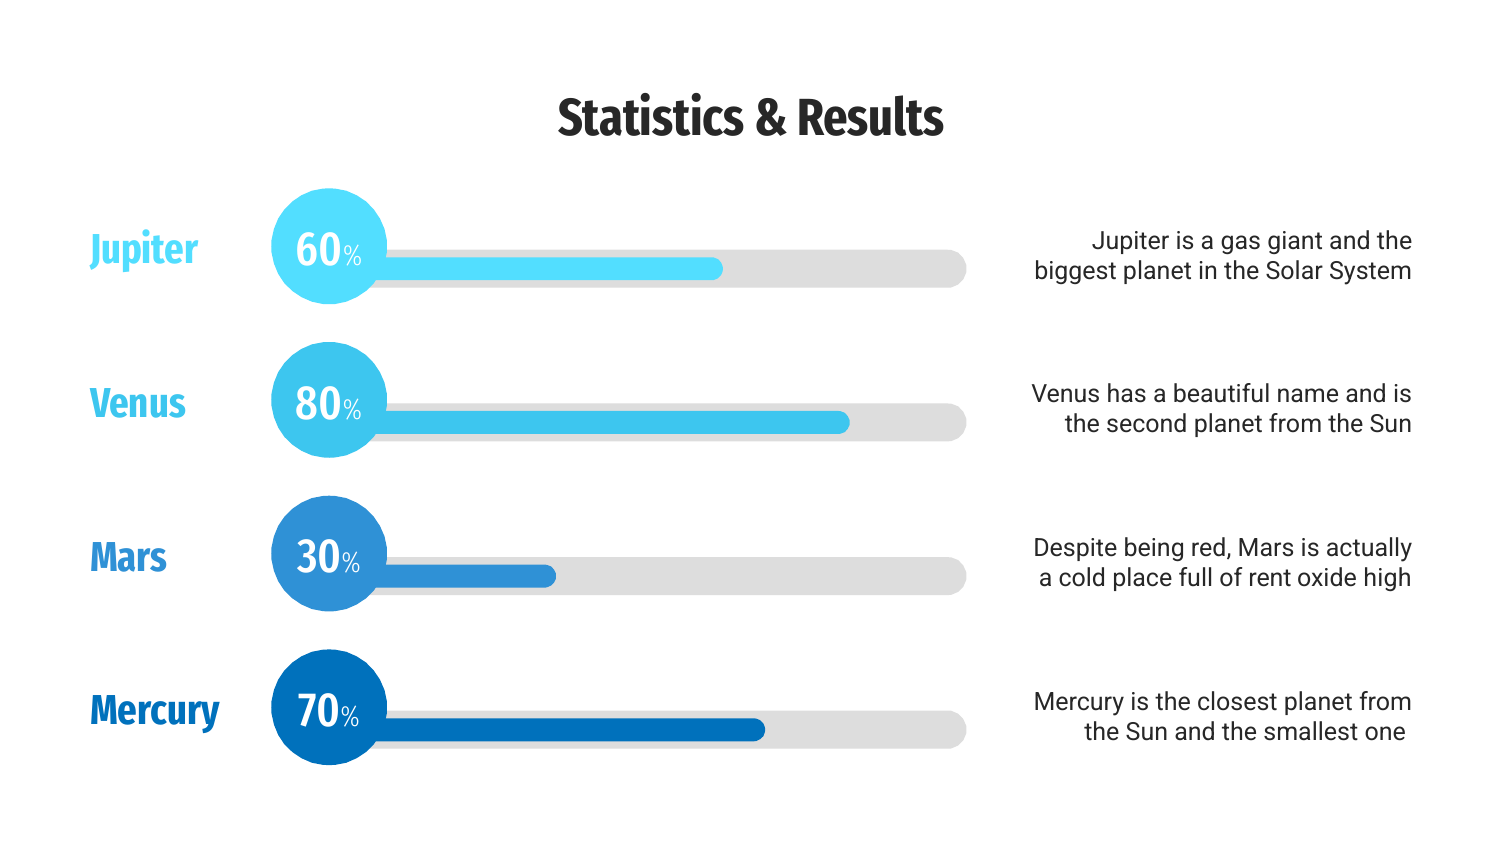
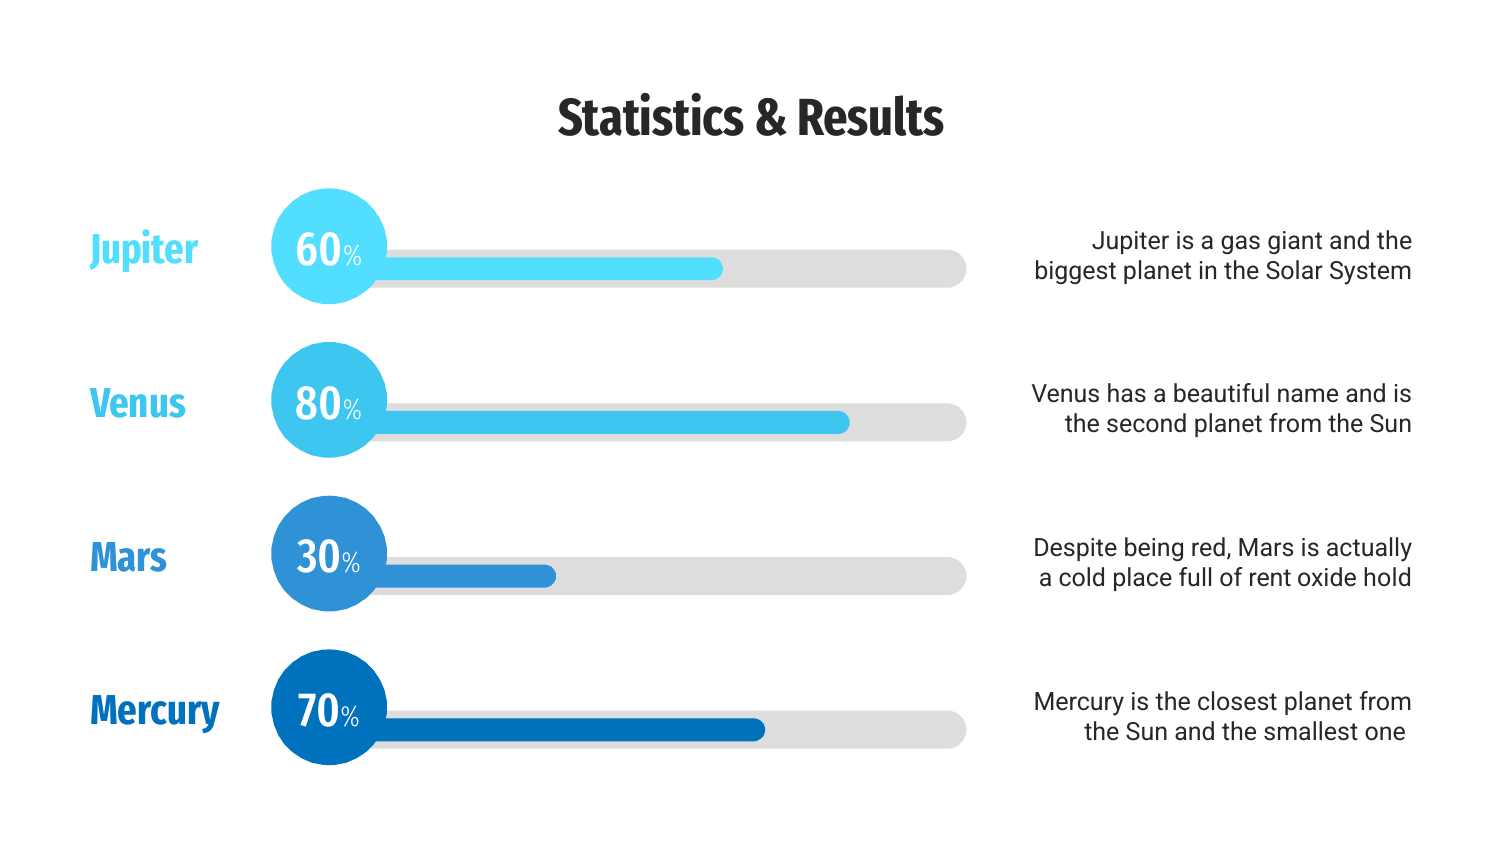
high: high -> hold
